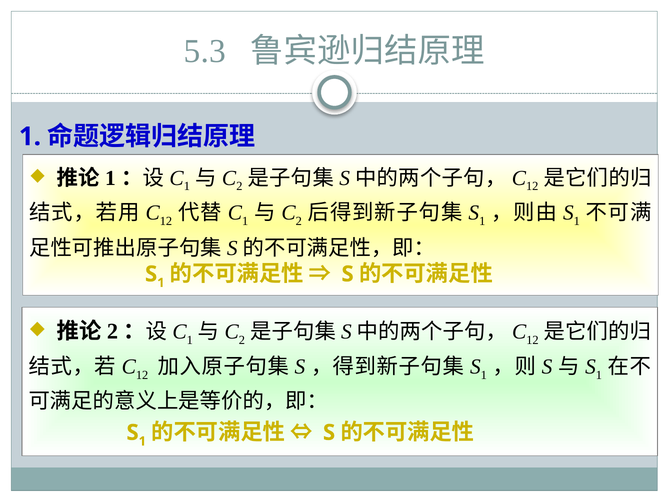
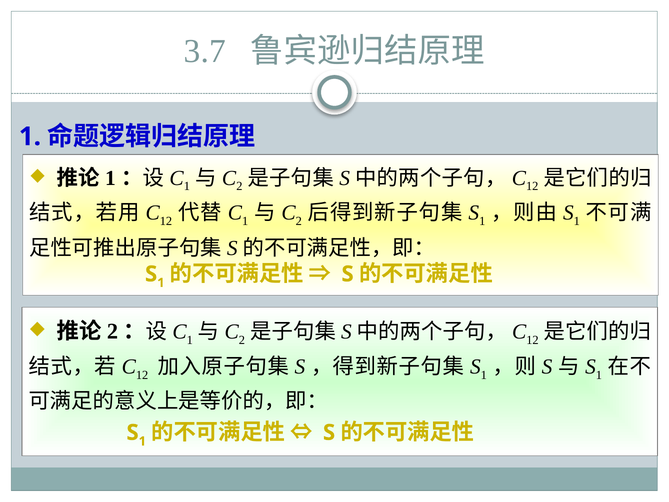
5.3: 5.3 -> 3.7
